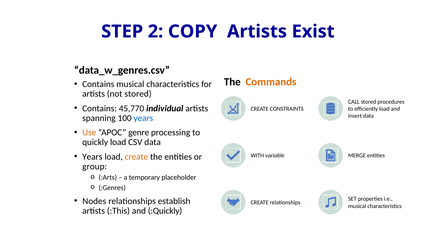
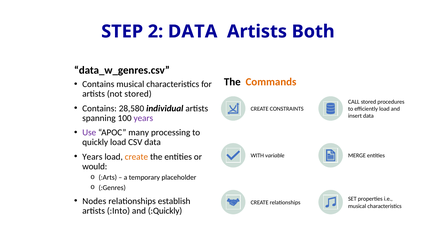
2 COPY: COPY -> DATA
Exist: Exist -> Both
45,770: 45,770 -> 28,580
years at (143, 118) colour: blue -> purple
Use colour: orange -> purple
genre: genre -> many
group: group -> would
:This: :This -> :Into
